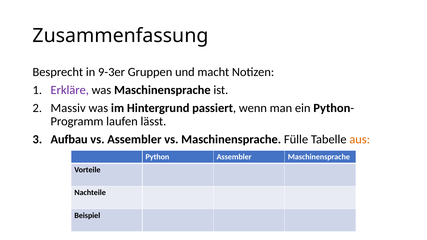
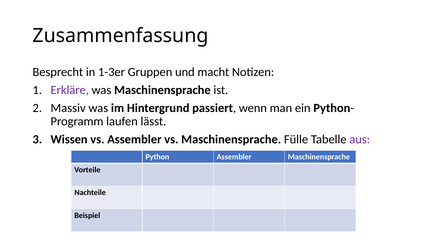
9-3er: 9-3er -> 1-3er
Aufbau: Aufbau -> Wissen
aus colour: orange -> purple
